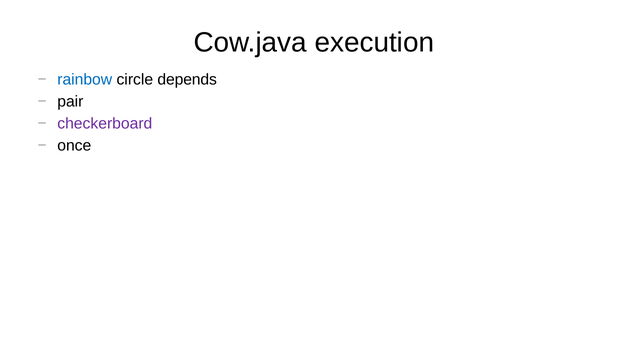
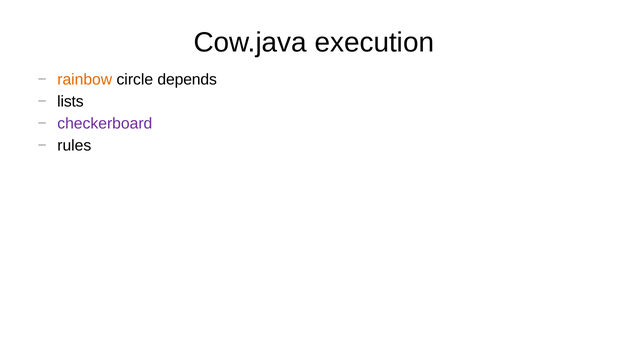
rainbow colour: blue -> orange
pair: pair -> lists
once: once -> rules
